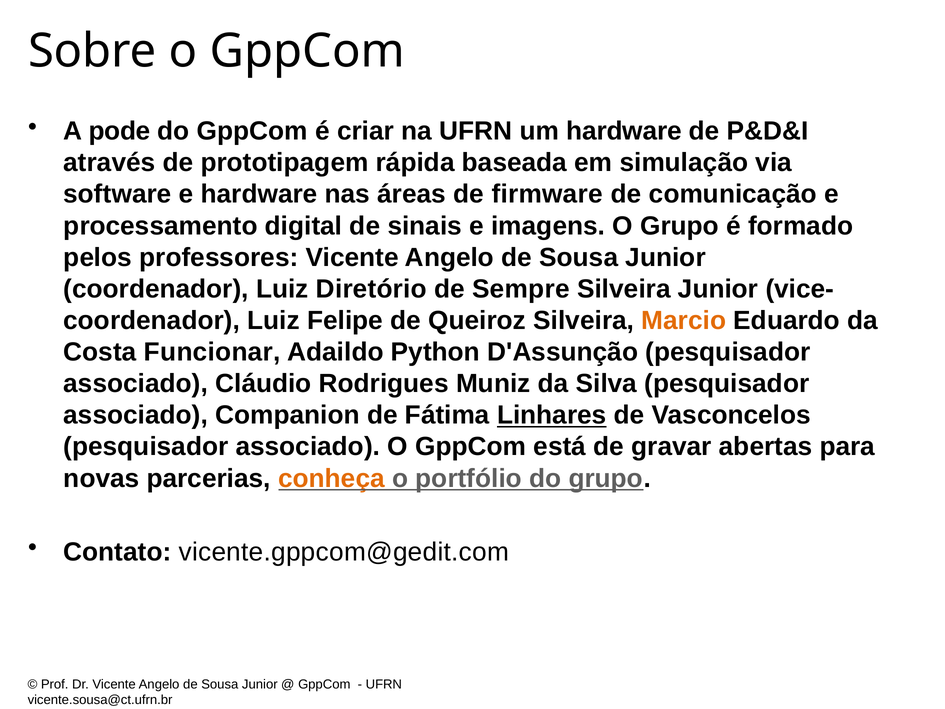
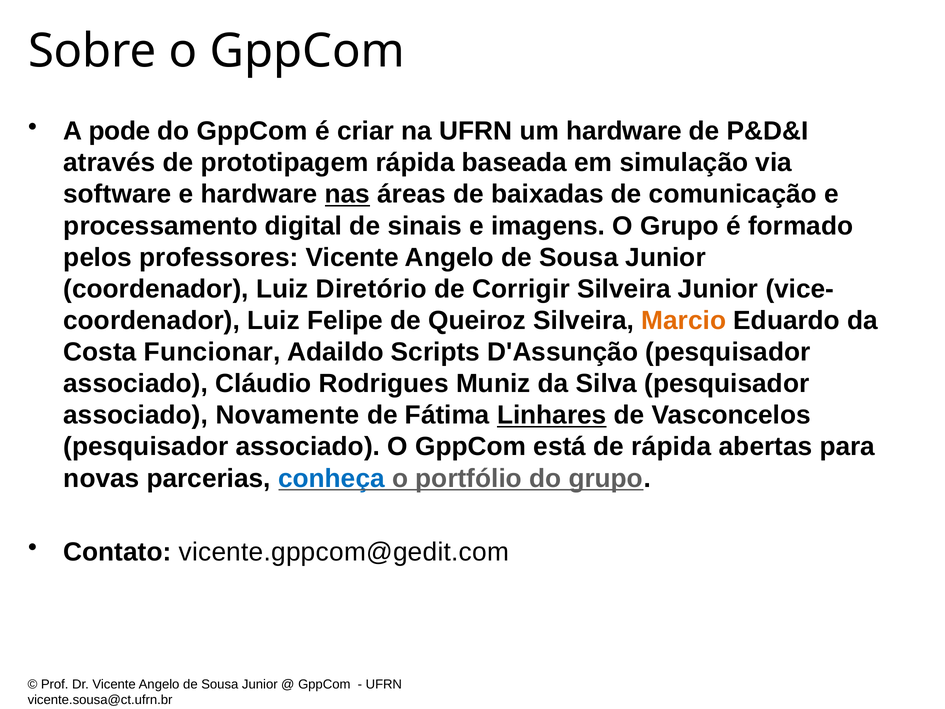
nas underline: none -> present
firmware: firmware -> baixadas
Sempre: Sempre -> Corrigir
Python: Python -> Scripts
Companion: Companion -> Novamente
de gravar: gravar -> rápida
conheça colour: orange -> blue
